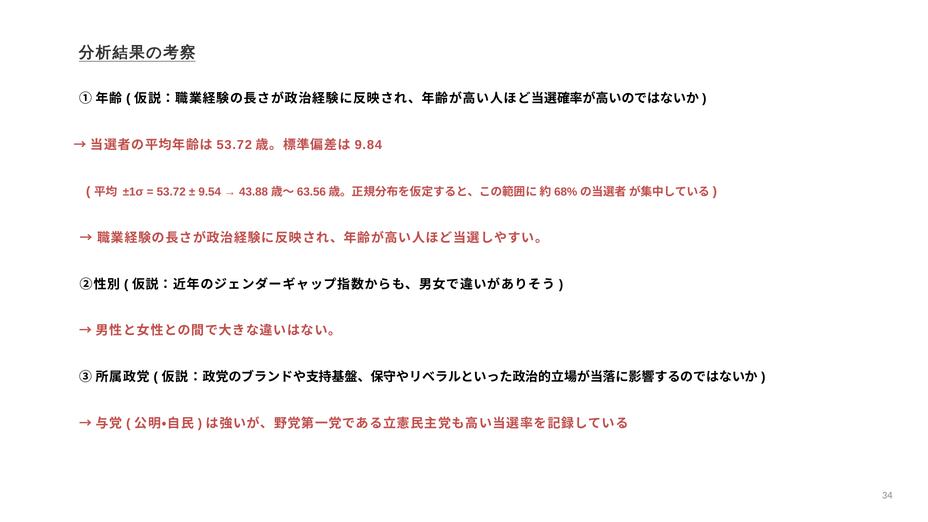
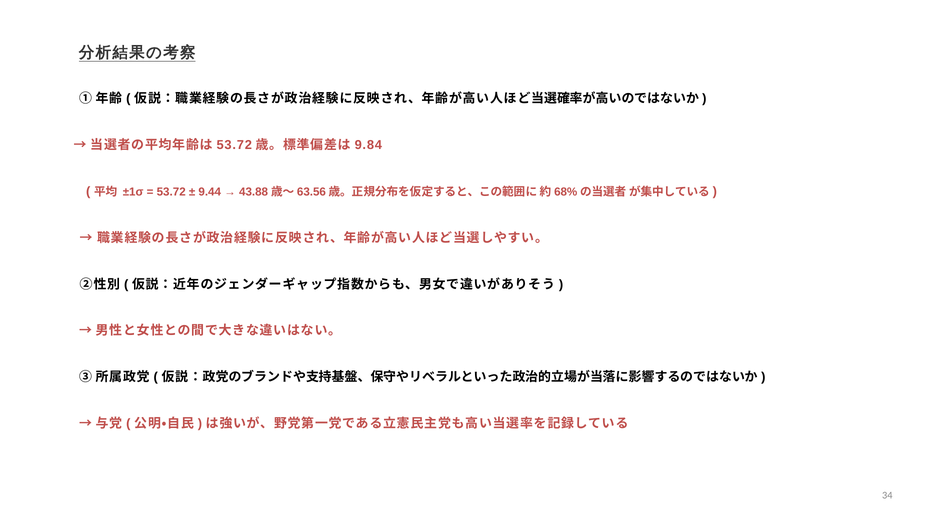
9.54: 9.54 -> 9.44
